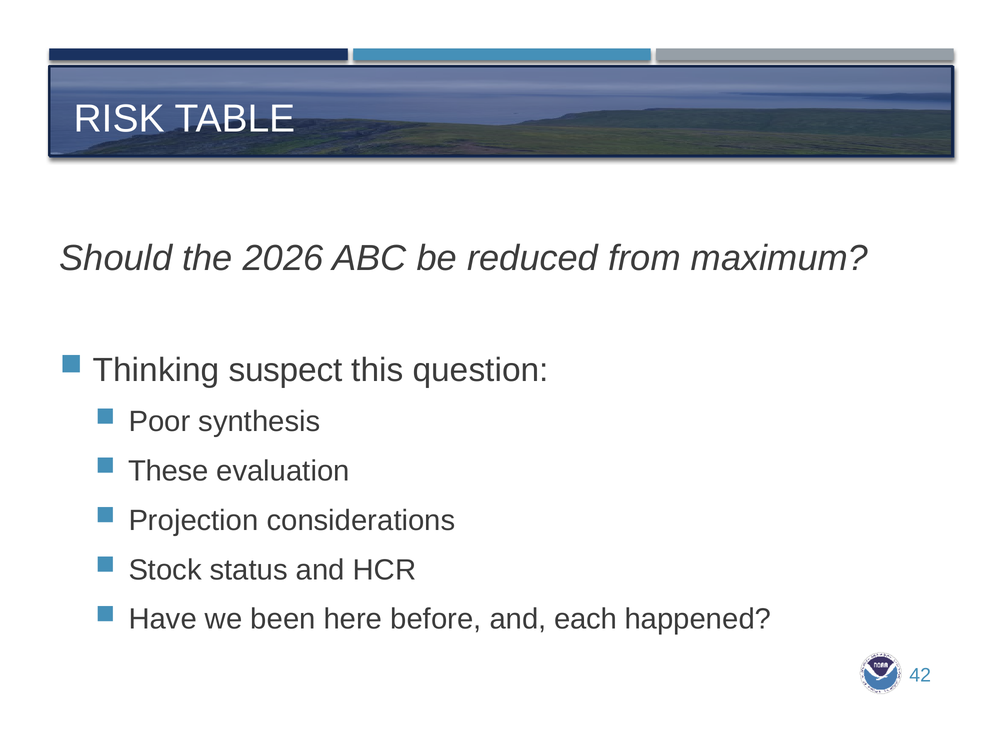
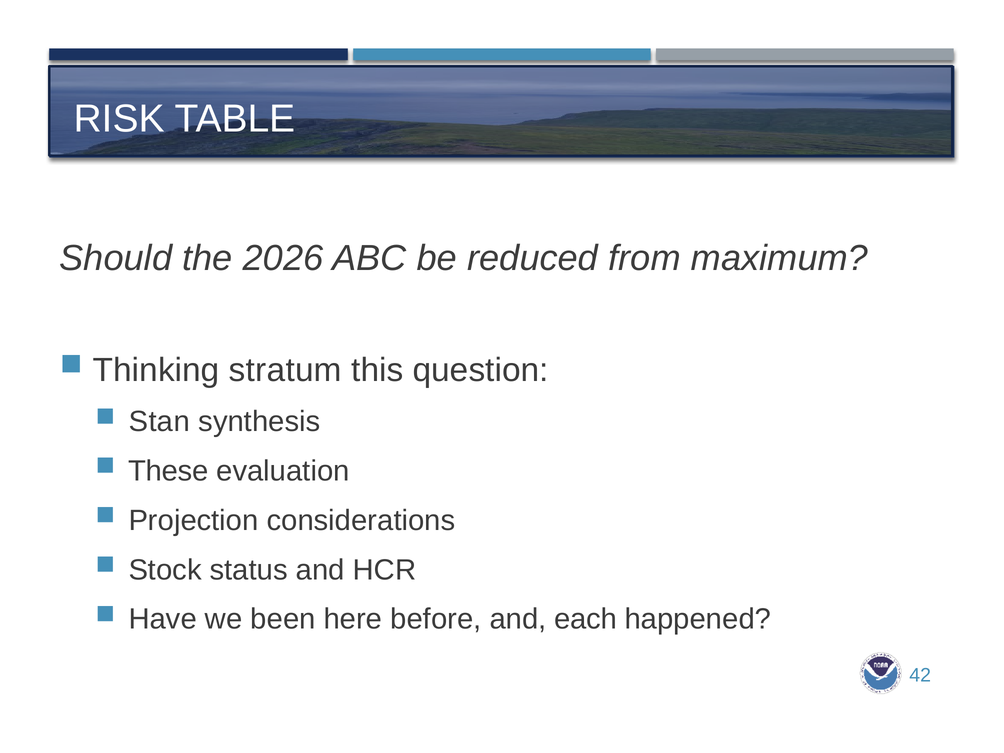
suspect: suspect -> stratum
Poor: Poor -> Stan
